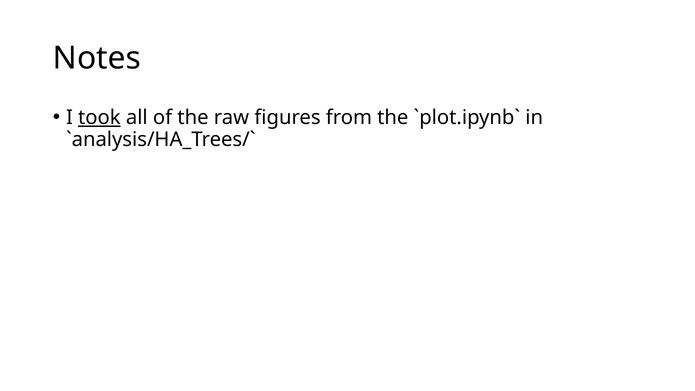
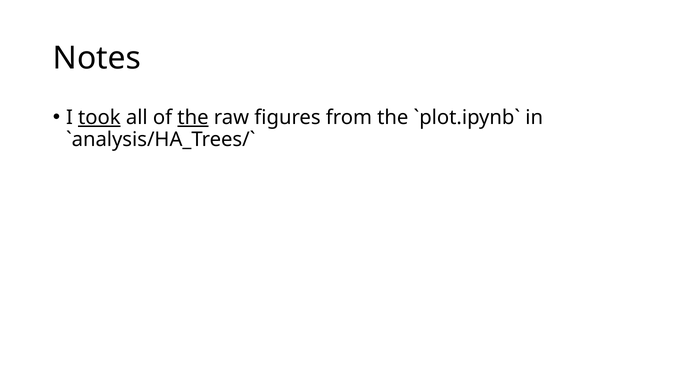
the at (193, 118) underline: none -> present
